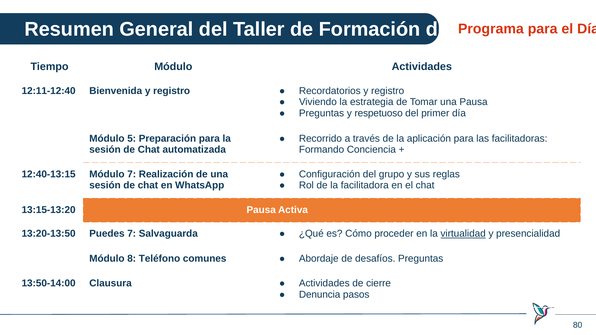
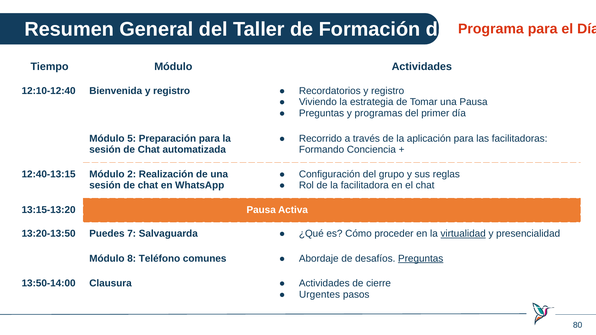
12:11-12:40: 12:11-12:40 -> 12:10-12:40
respetuoso: respetuoso -> programas
Módulo 7: 7 -> 2
Preguntas at (421, 259) underline: none -> present
Denuncia: Denuncia -> Urgentes
